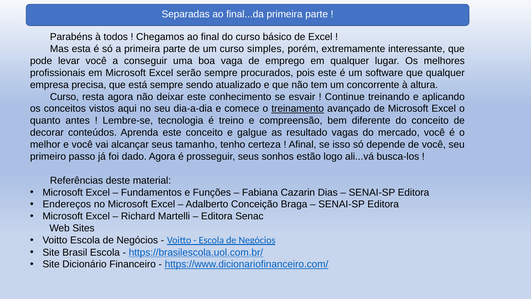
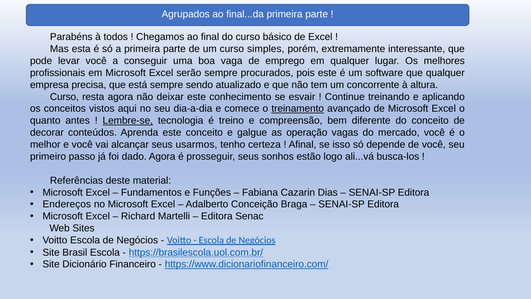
Separadas: Separadas -> Agrupados
Lembre-se underline: none -> present
resultado: resultado -> operação
tamanho: tamanho -> usarmos
